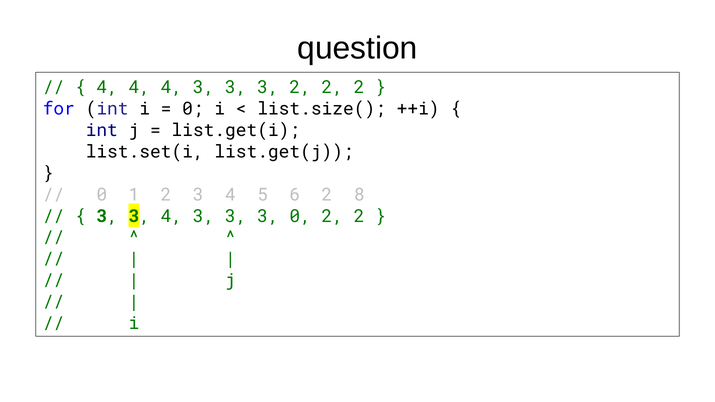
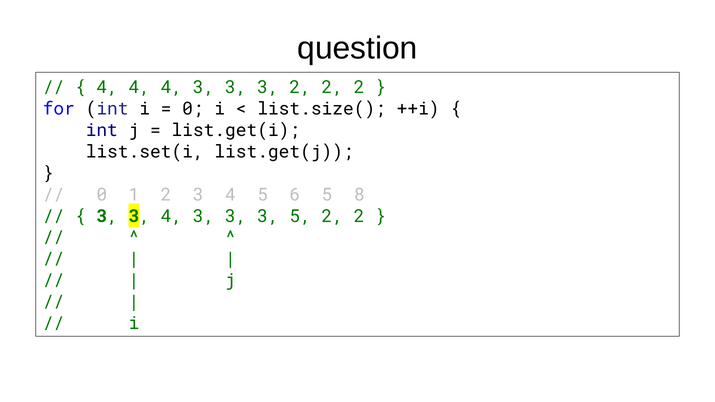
6 2: 2 -> 5
3 0: 0 -> 5
